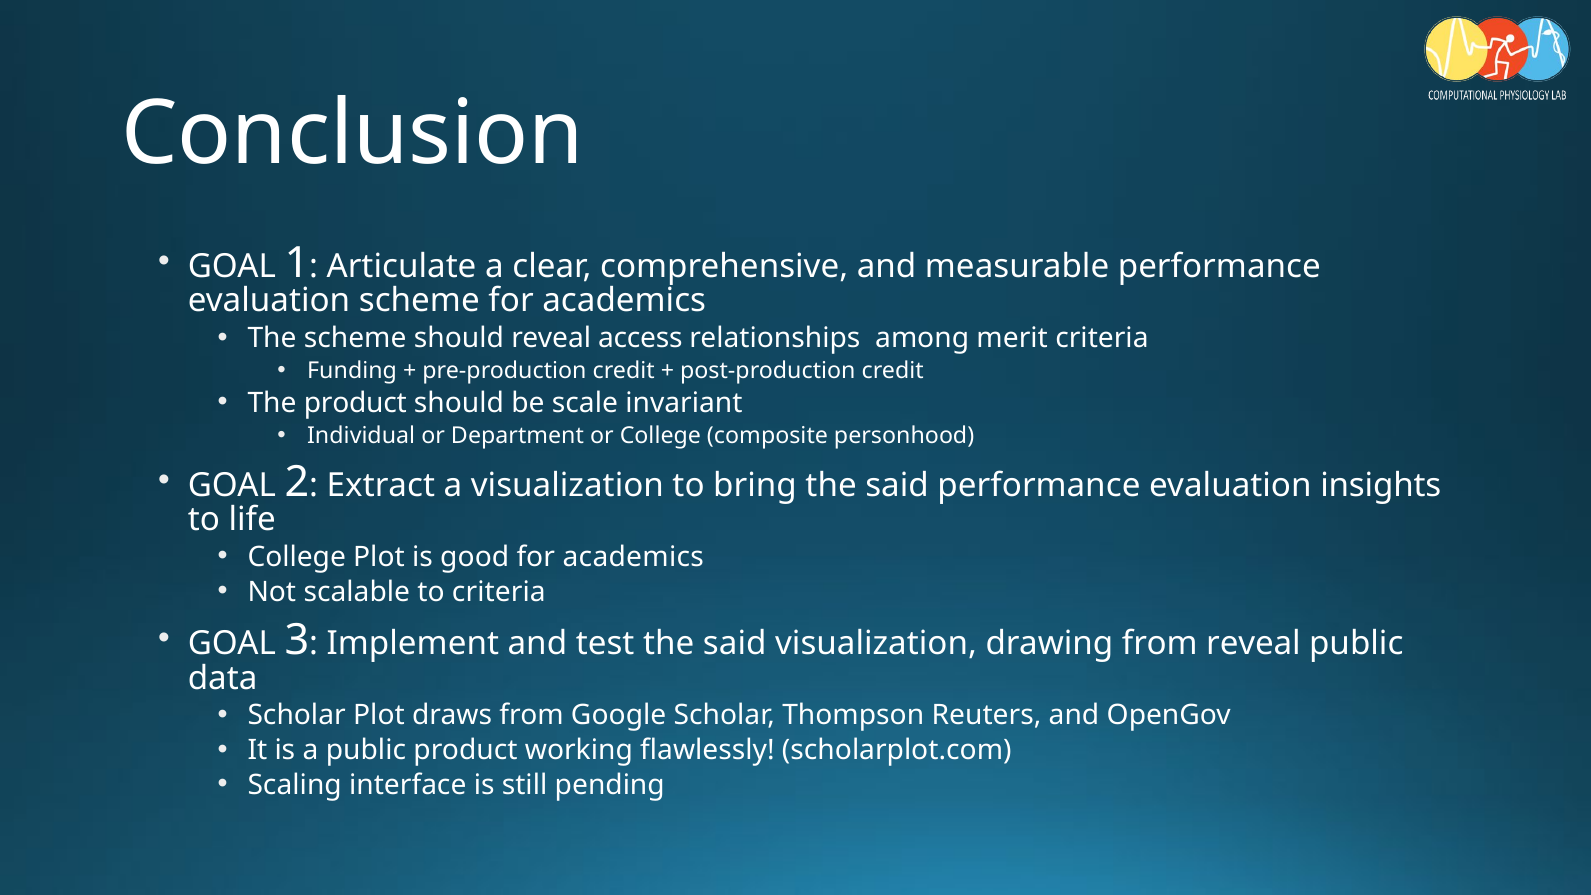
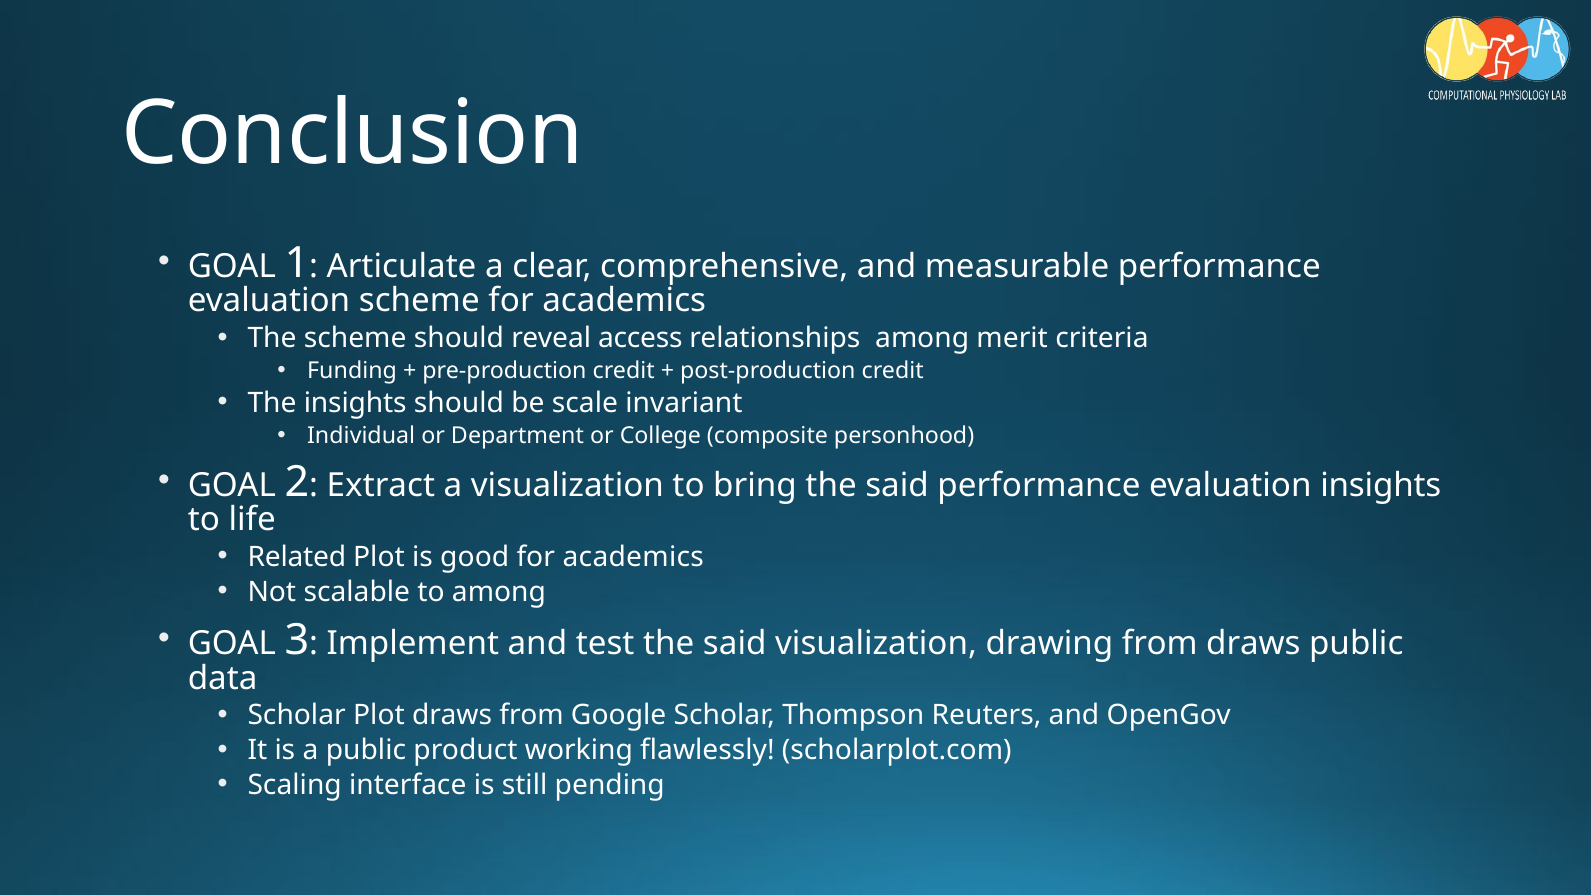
The product: product -> insights
College at (297, 557): College -> Related
to criteria: criteria -> among
from reveal: reveal -> draws
